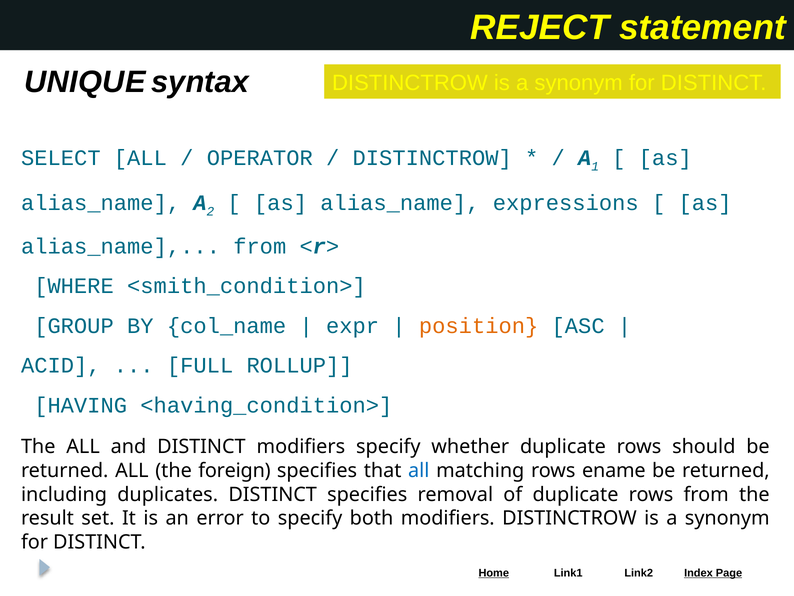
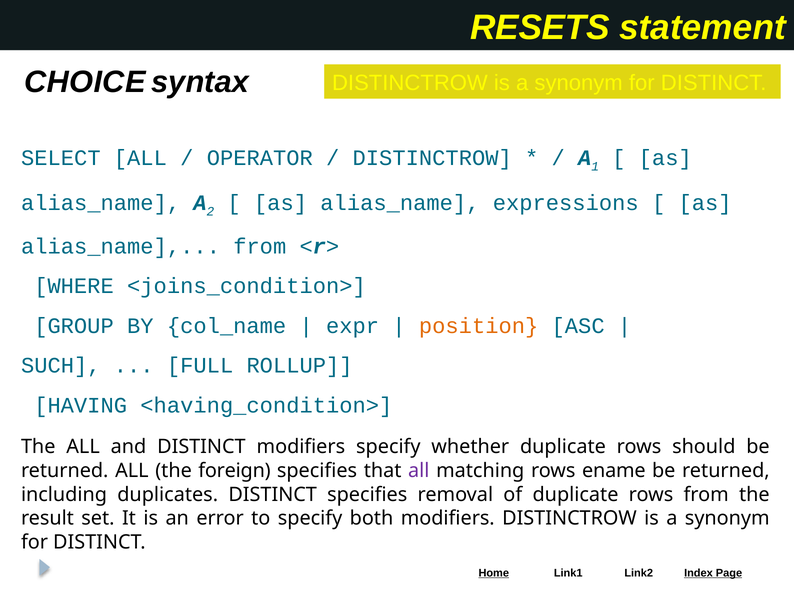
REJECT: REJECT -> RESETS
UNIQUE: UNIQUE -> CHOICE
<smith_condition>: <smith_condition> -> <joins_condition>
ACID: ACID -> SUCH
all at (419, 470) colour: blue -> purple
